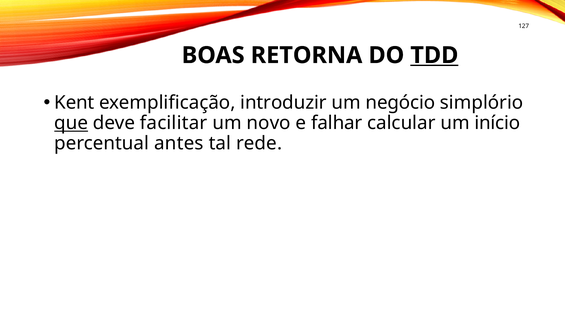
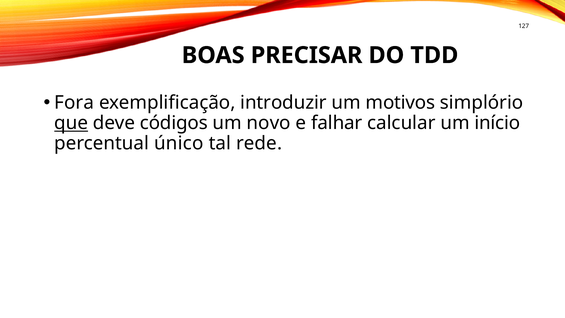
RETORNA: RETORNA -> PRECISAR
TDD underline: present -> none
Kent: Kent -> Fora
negócio: negócio -> motivos
facilitar: facilitar -> códigos
antes: antes -> único
